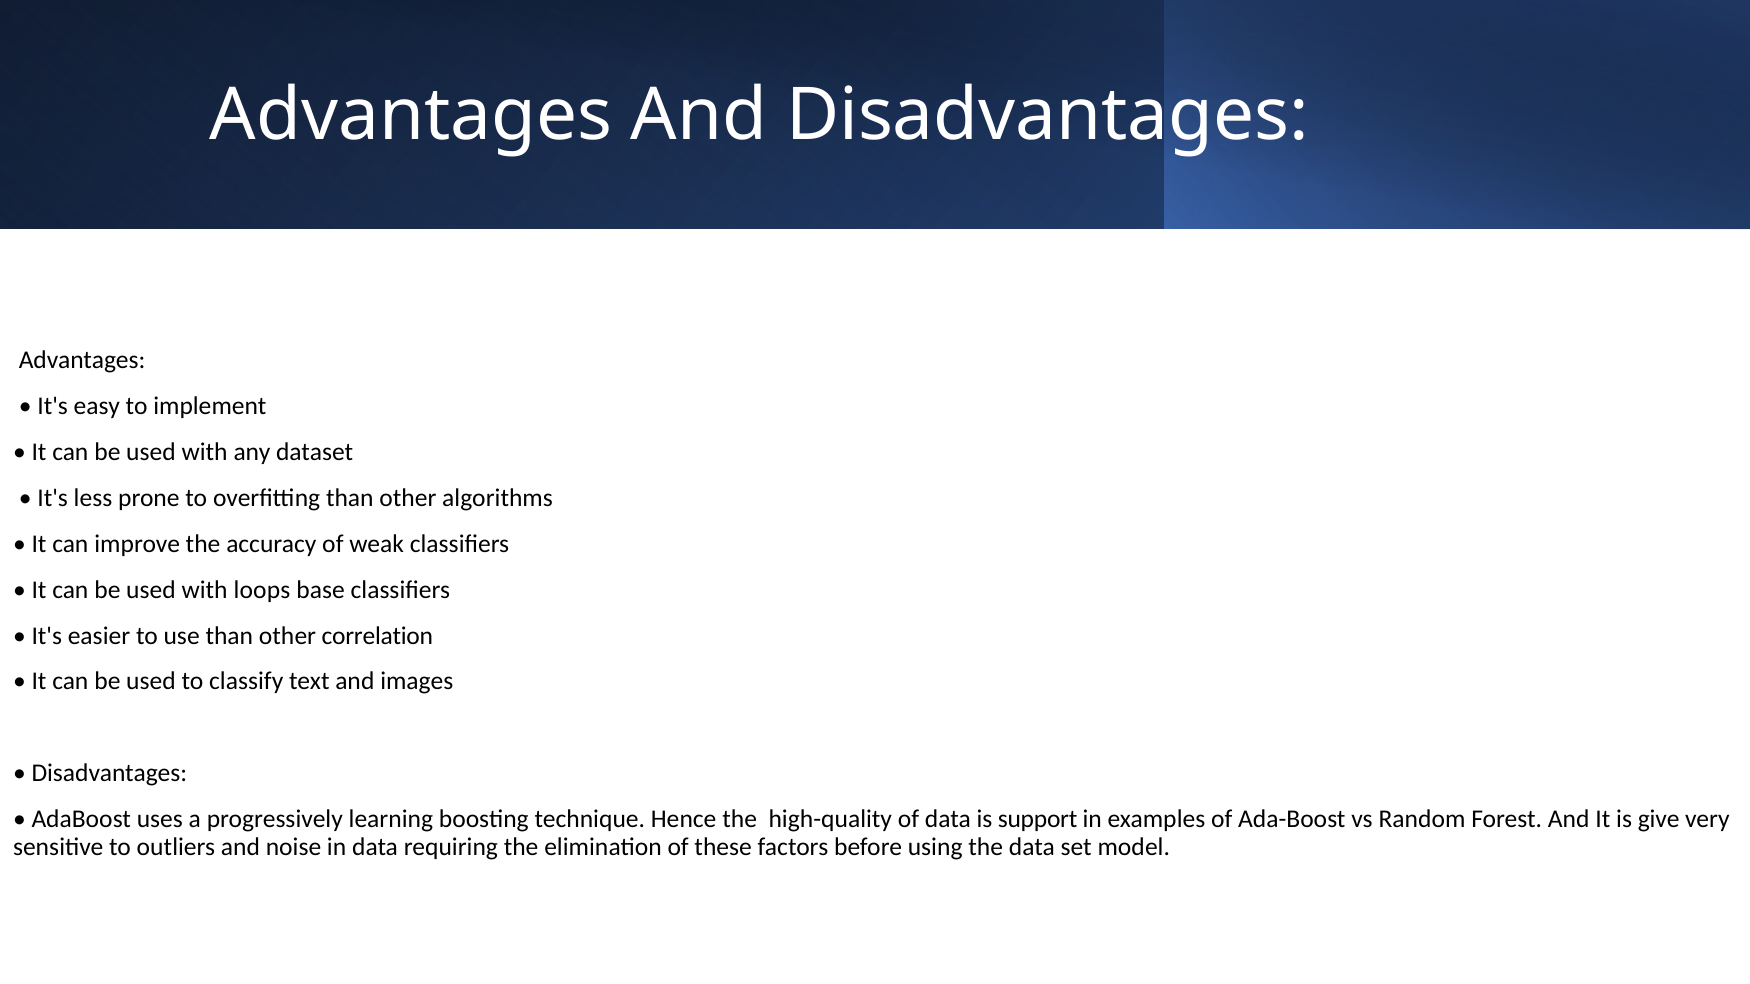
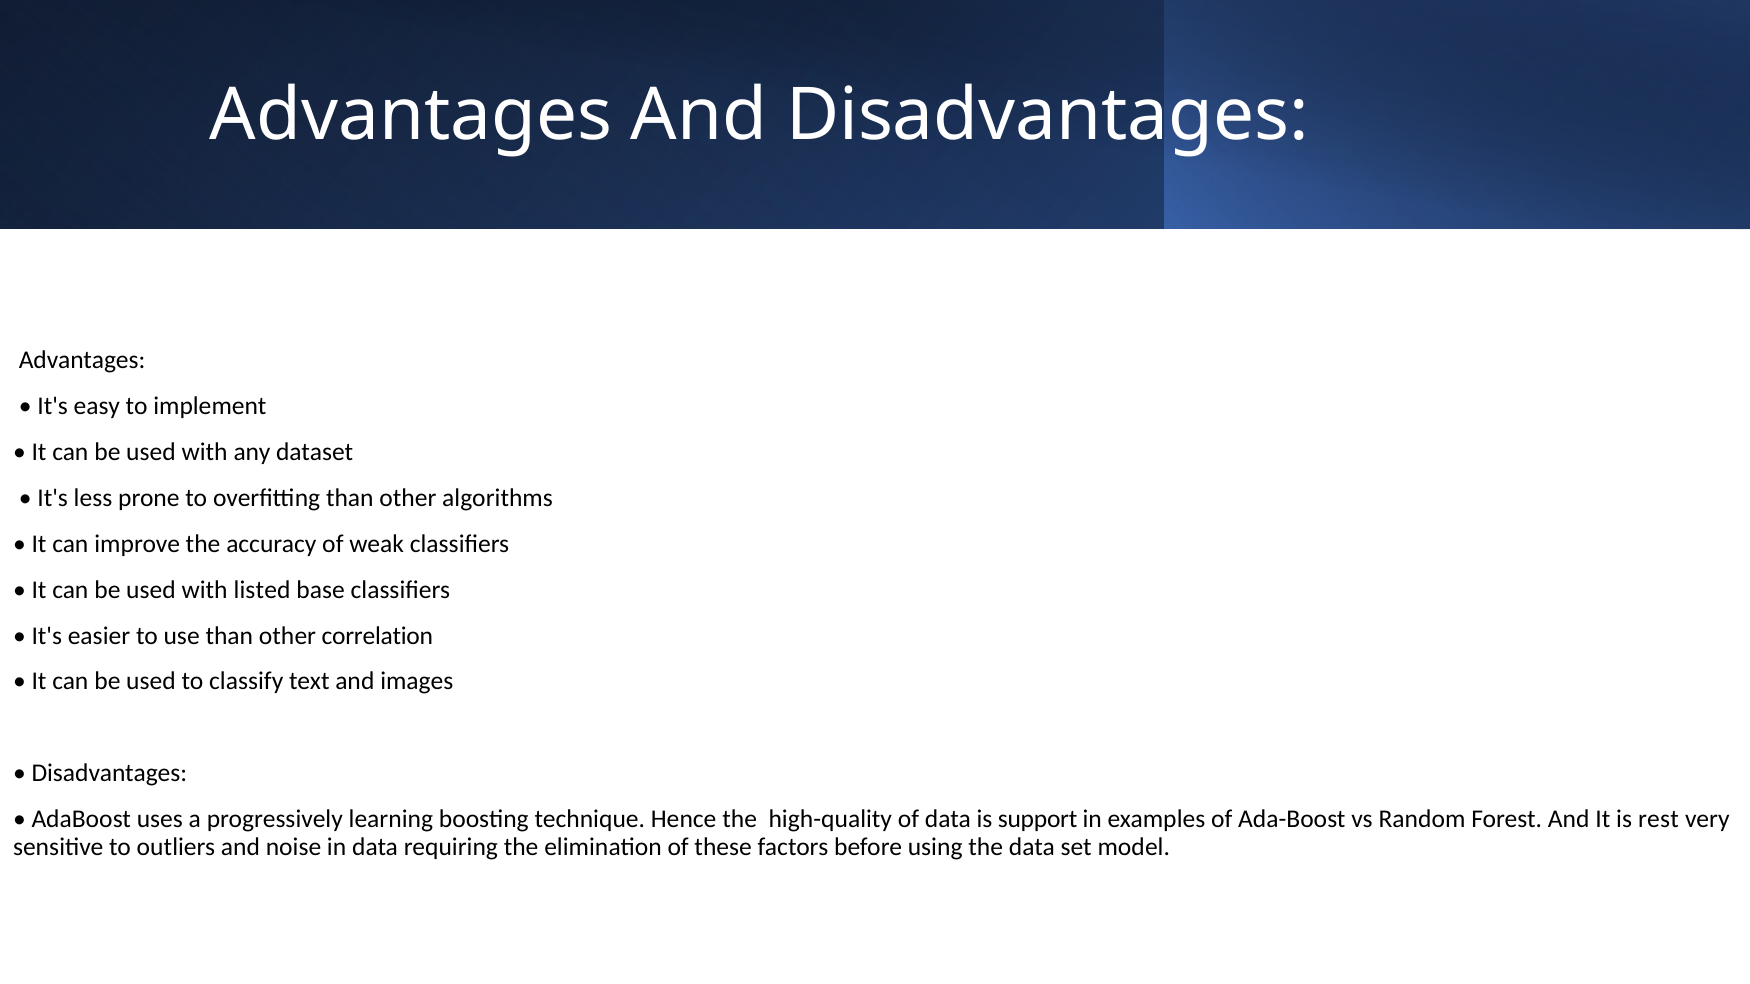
loops: loops -> listed
give: give -> rest
